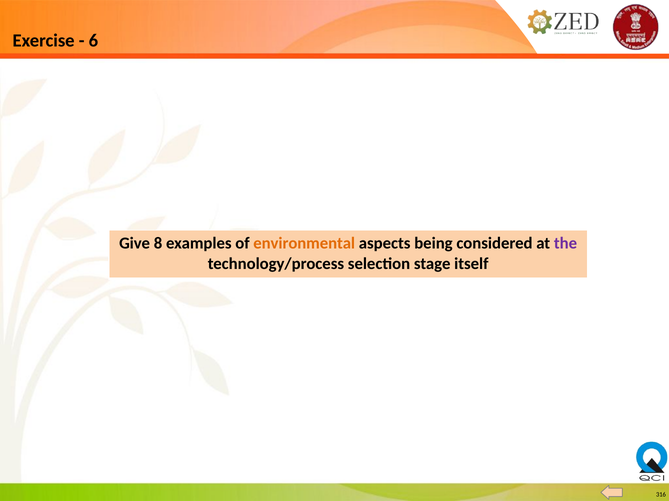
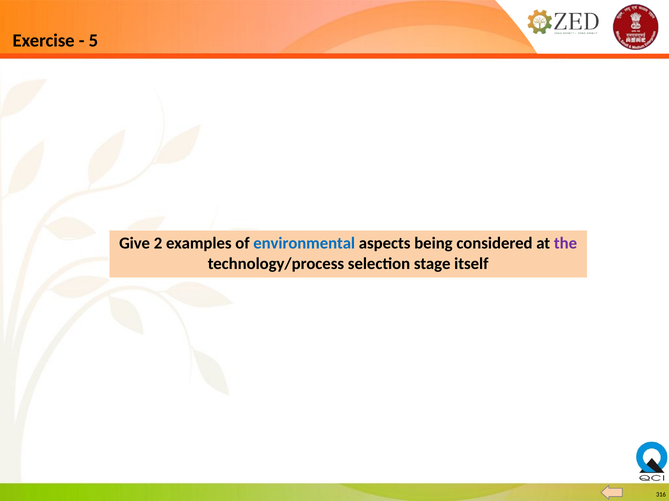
6: 6 -> 5
8: 8 -> 2
environmental colour: orange -> blue
